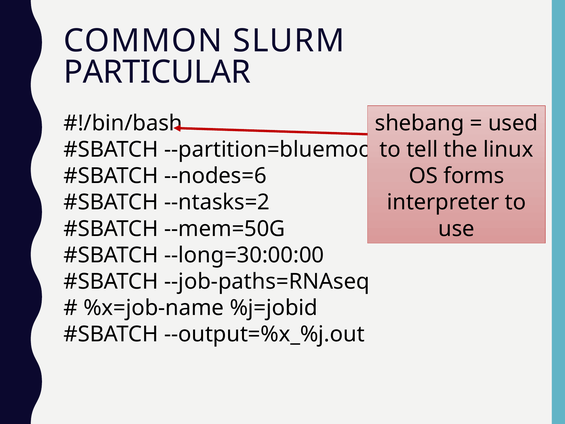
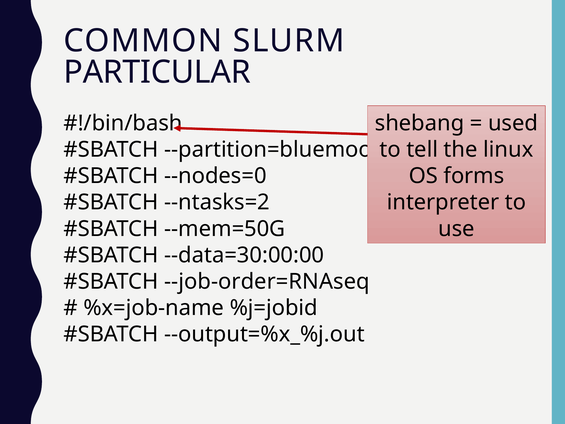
--nodes=6: --nodes=6 -> --nodes=0
--long=30:00:00: --long=30:00:00 -> --data=30:00:00
--job-paths=RNAseq: --job-paths=RNAseq -> --job-order=RNAseq
